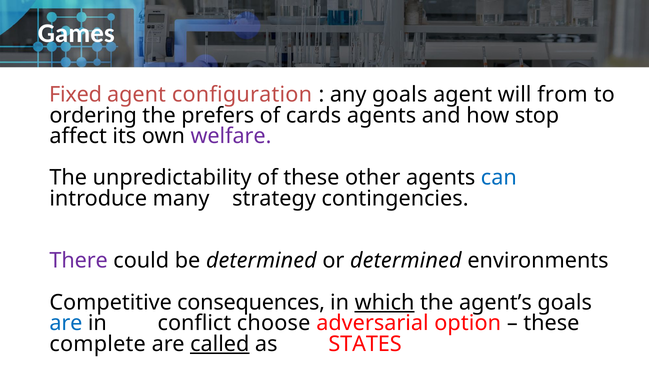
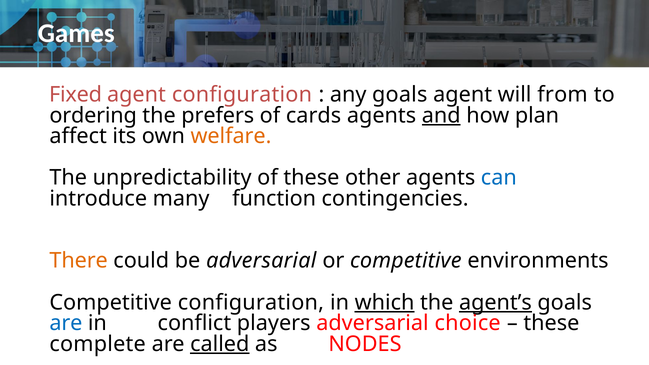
and underline: none -> present
stop: stop -> plan
welfare colour: purple -> orange
strategy: strategy -> function
There colour: purple -> orange
be determined: determined -> adversarial
or determined: determined -> competitive
Competitive consequences: consequences -> configuration
agent’s underline: none -> present
choose: choose -> players
option: option -> choice
STATES: STATES -> NODES
